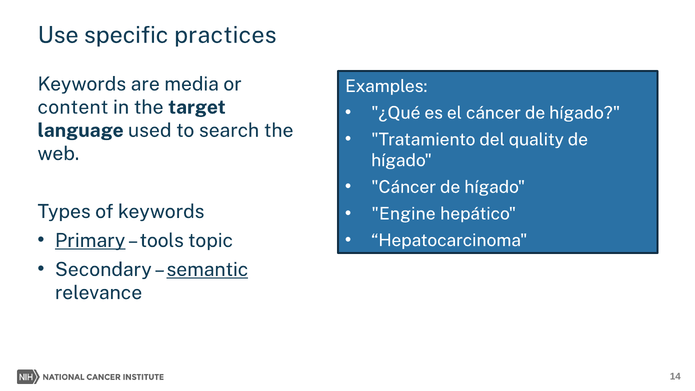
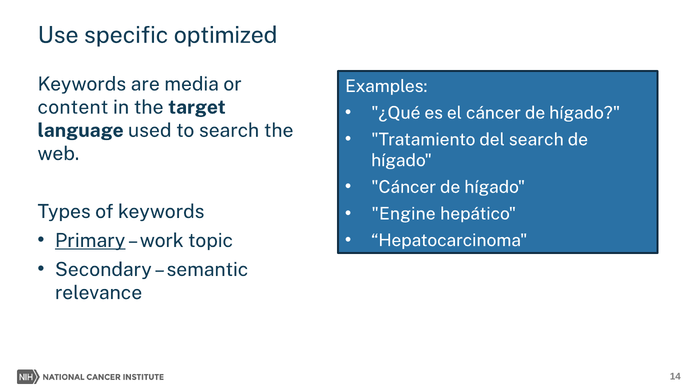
practices: practices -> optimized
del quality: quality -> search
tools: tools -> work
semantic underline: present -> none
